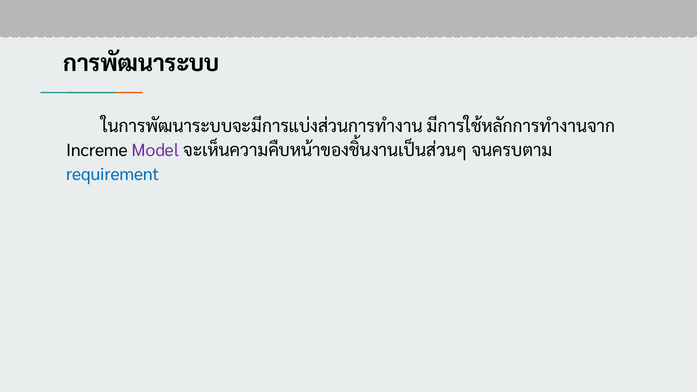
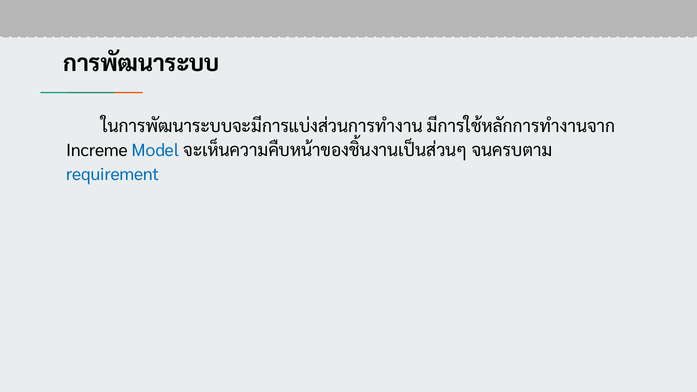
Model colour: purple -> blue
